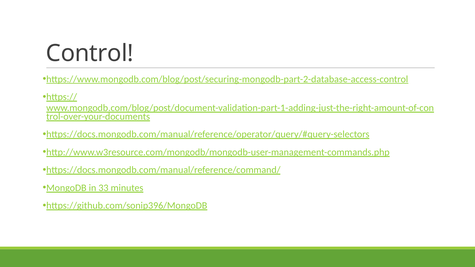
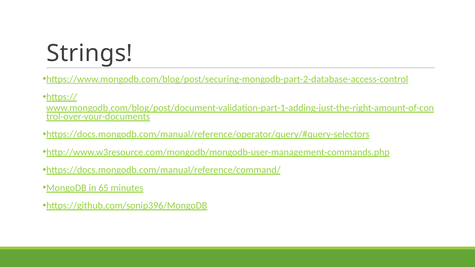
Control: Control -> Strings
33: 33 -> 65
